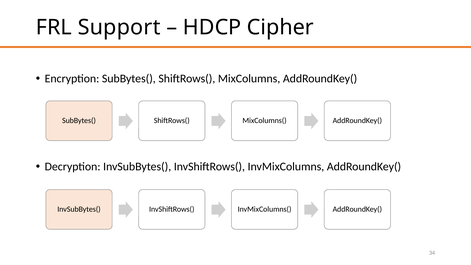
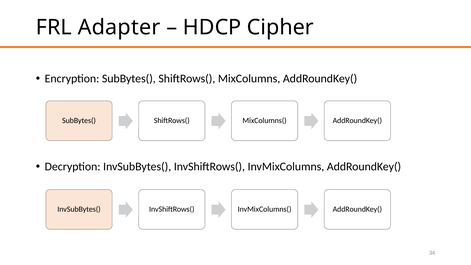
Support: Support -> Adapter
